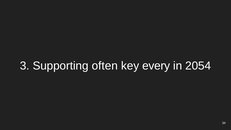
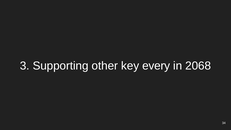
often: often -> other
2054: 2054 -> 2068
